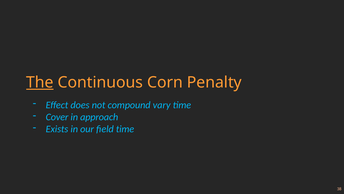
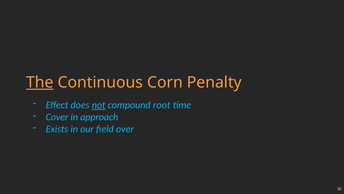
not underline: none -> present
vary: vary -> root
field time: time -> over
